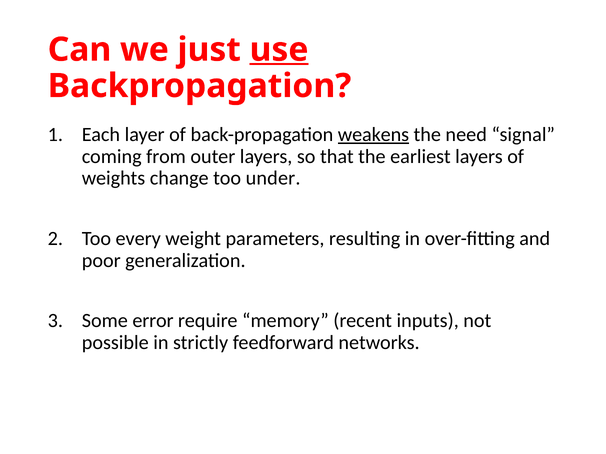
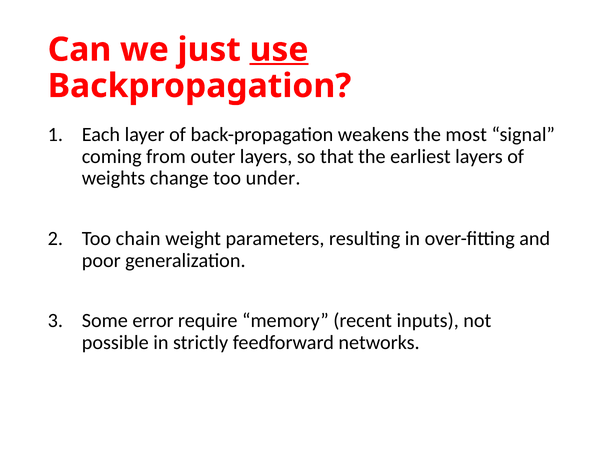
weakens underline: present -> none
need: need -> most
every: every -> chain
